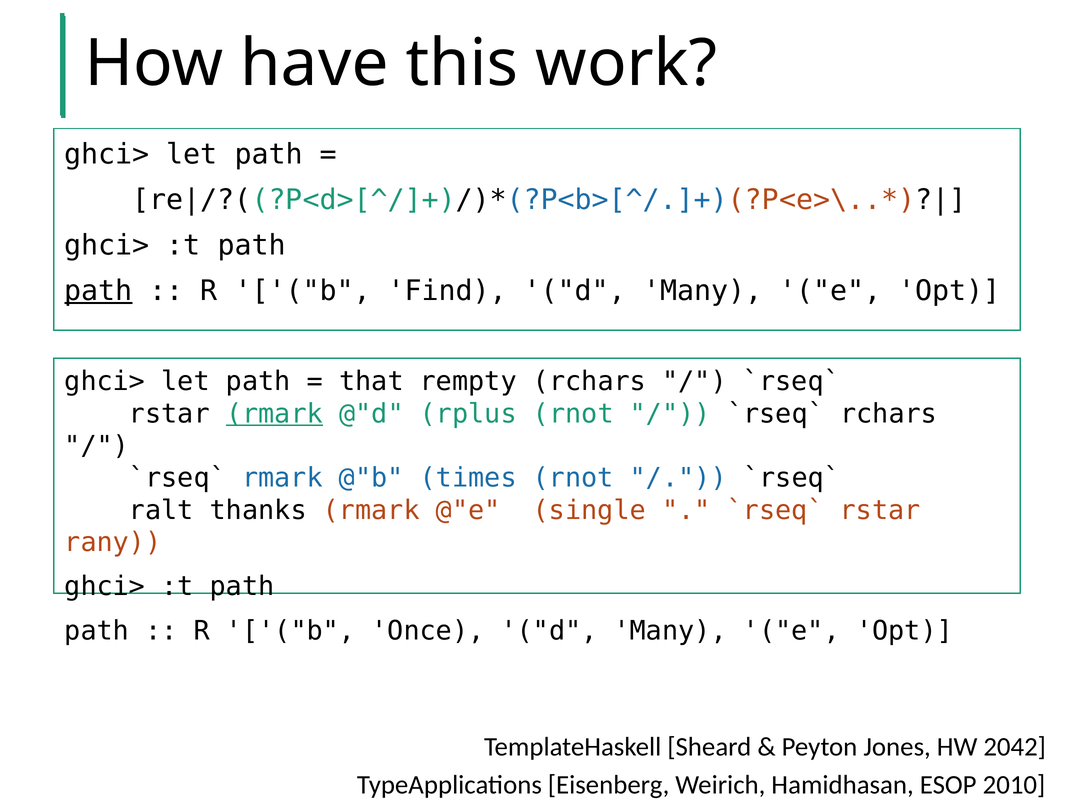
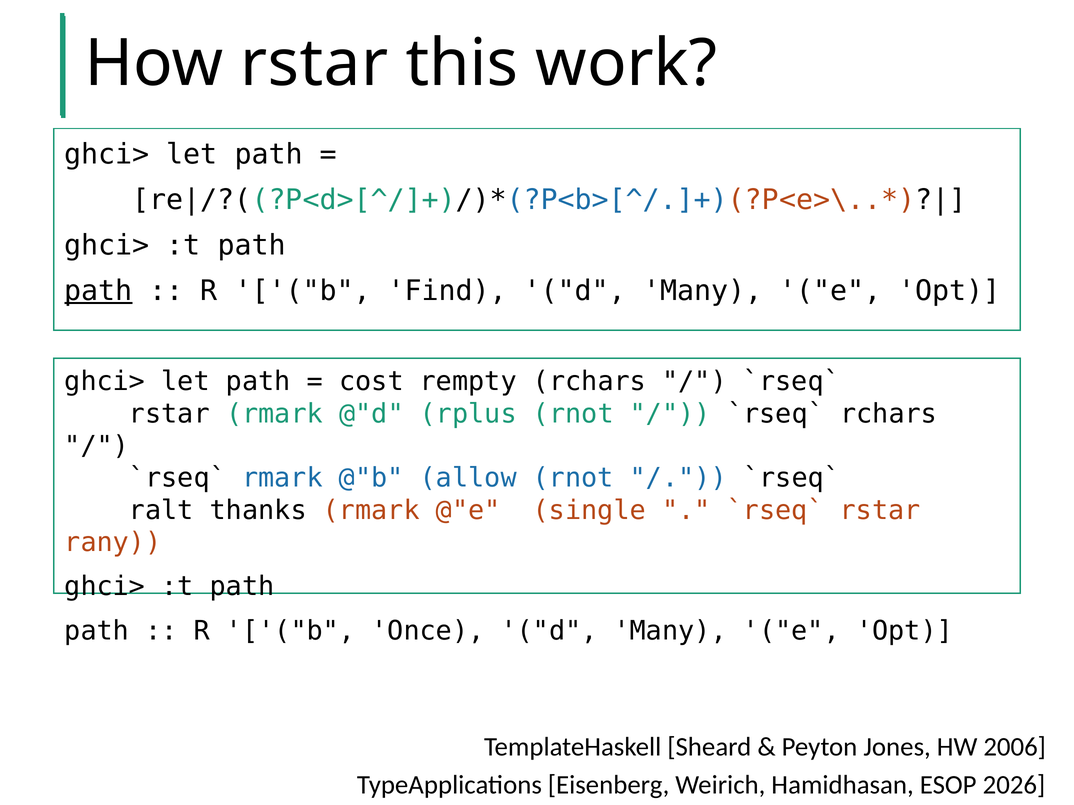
How have: have -> rstar
that: that -> cost
rmark at (274, 414) underline: present -> none
times: times -> allow
2042: 2042 -> 2006
2010: 2010 -> 2026
